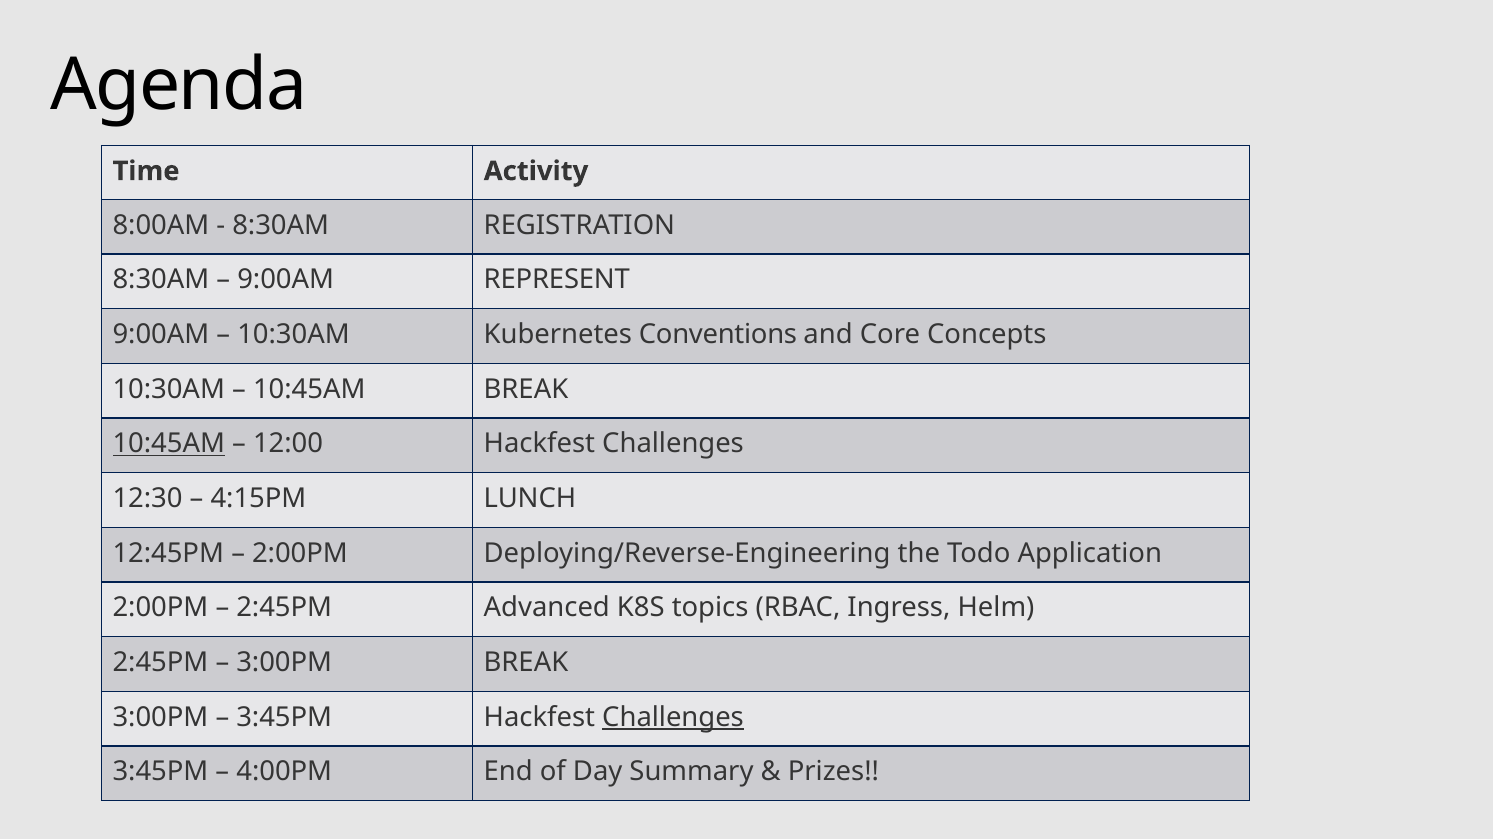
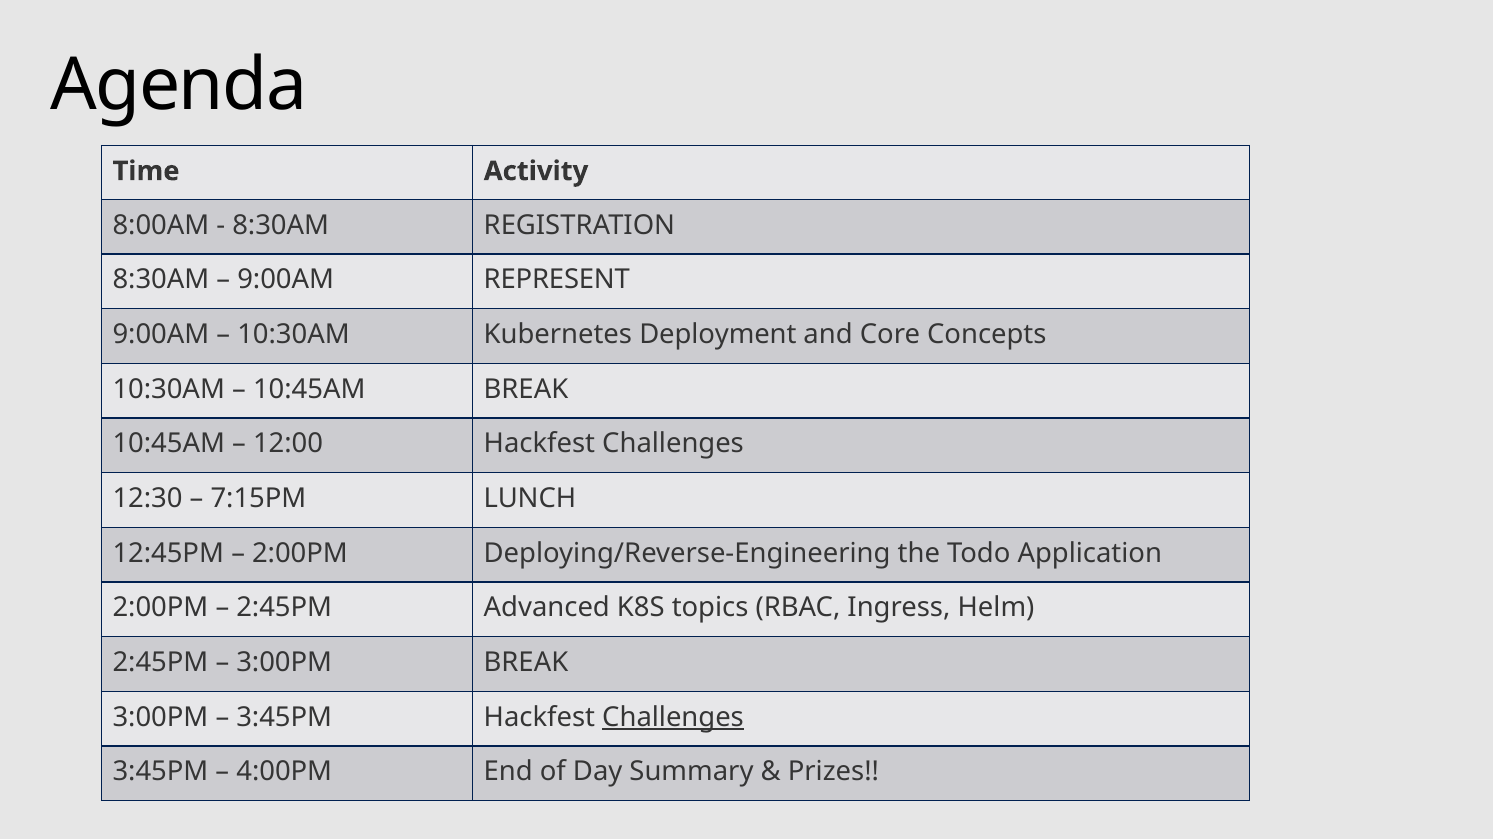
Conventions: Conventions -> Deployment
10:45AM at (169, 444) underline: present -> none
4:15PM: 4:15PM -> 7:15PM
